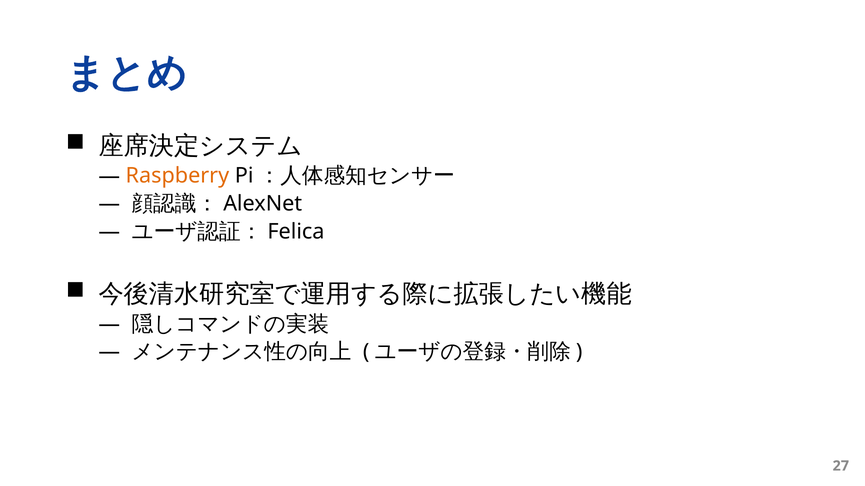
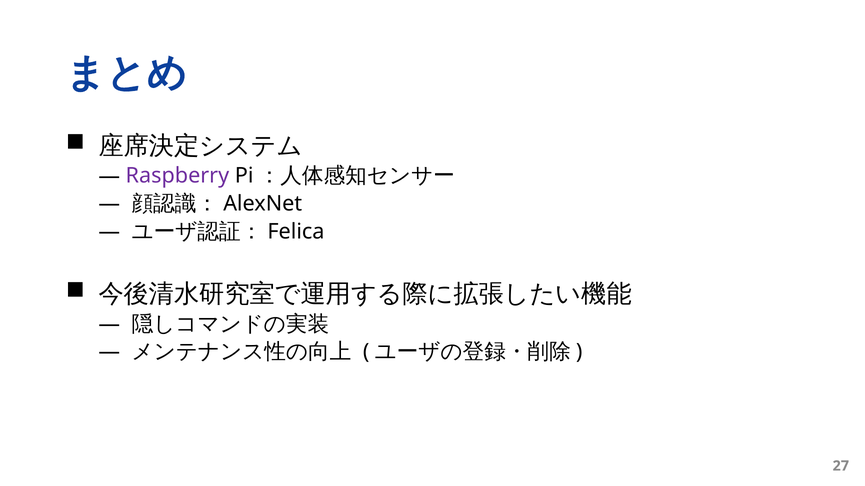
Raspberry colour: orange -> purple
